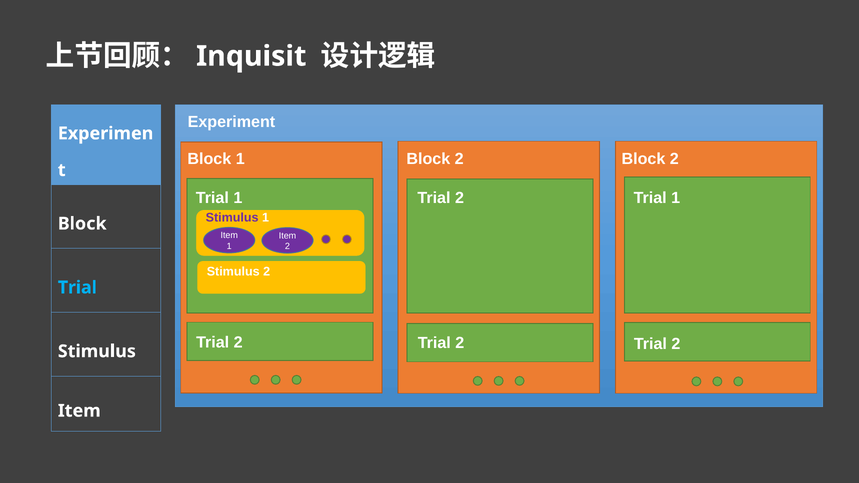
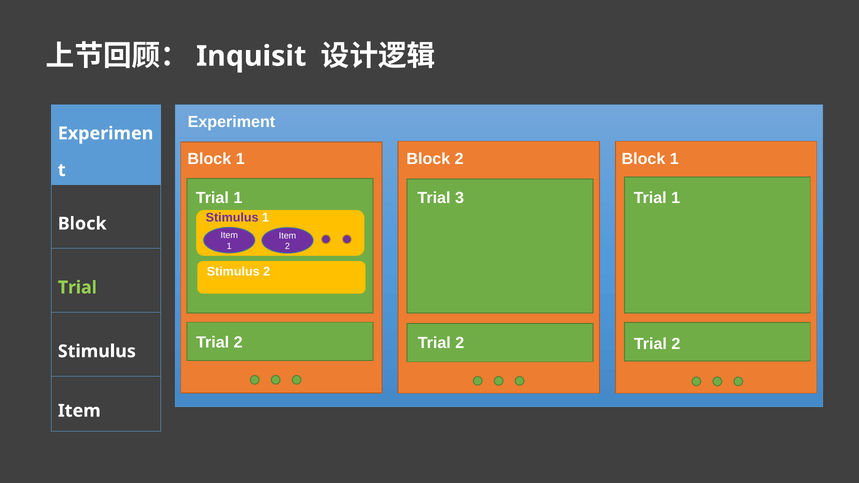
2 Block 2: 2 -> 1
2 at (459, 198): 2 -> 3
Trial at (77, 288) colour: light blue -> light green
